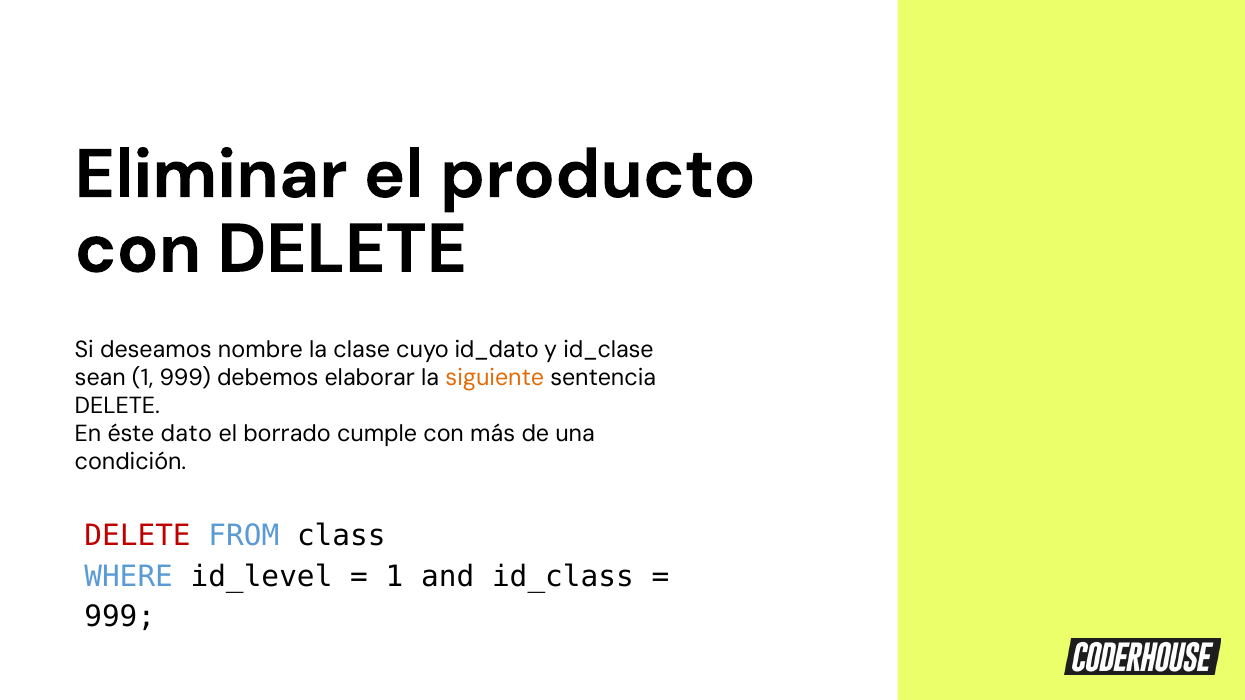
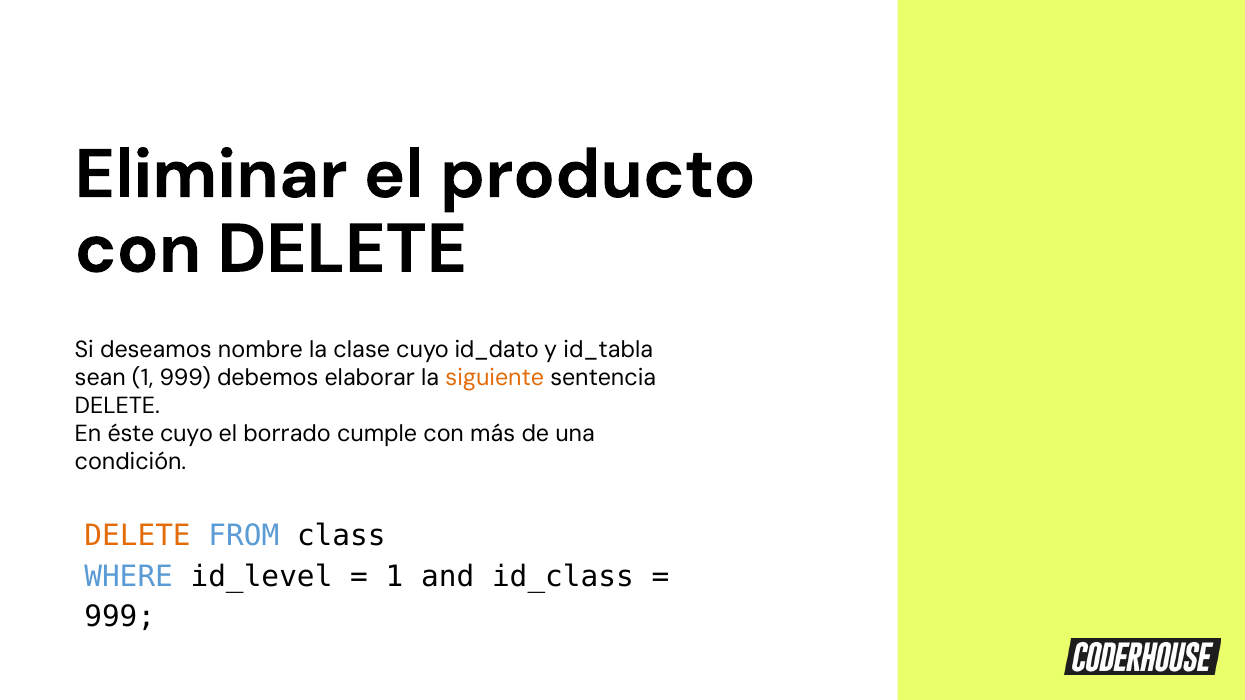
id_clase: id_clase -> id_tabla
éste dato: dato -> cuyo
DELETE at (138, 536) colour: red -> orange
